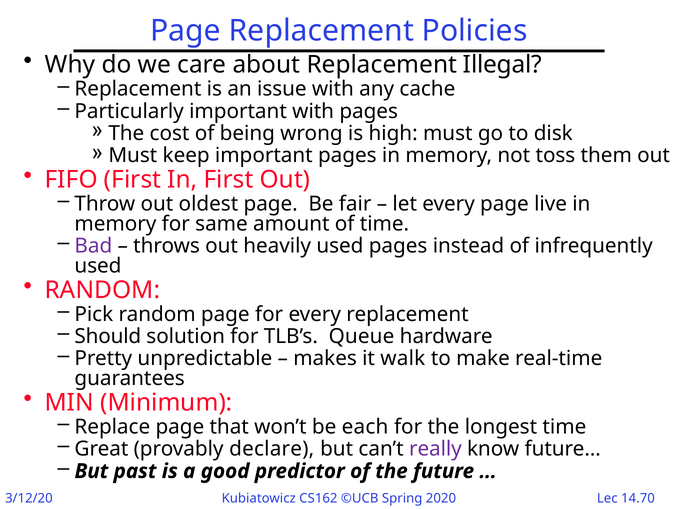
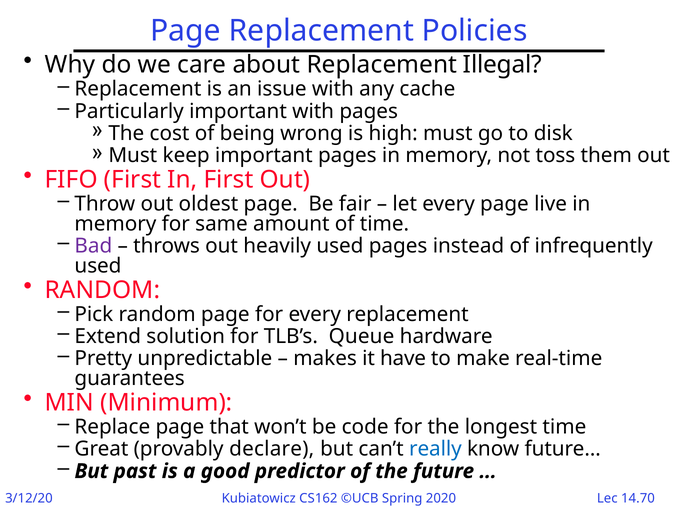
Should: Should -> Extend
walk: walk -> have
each: each -> code
really colour: purple -> blue
